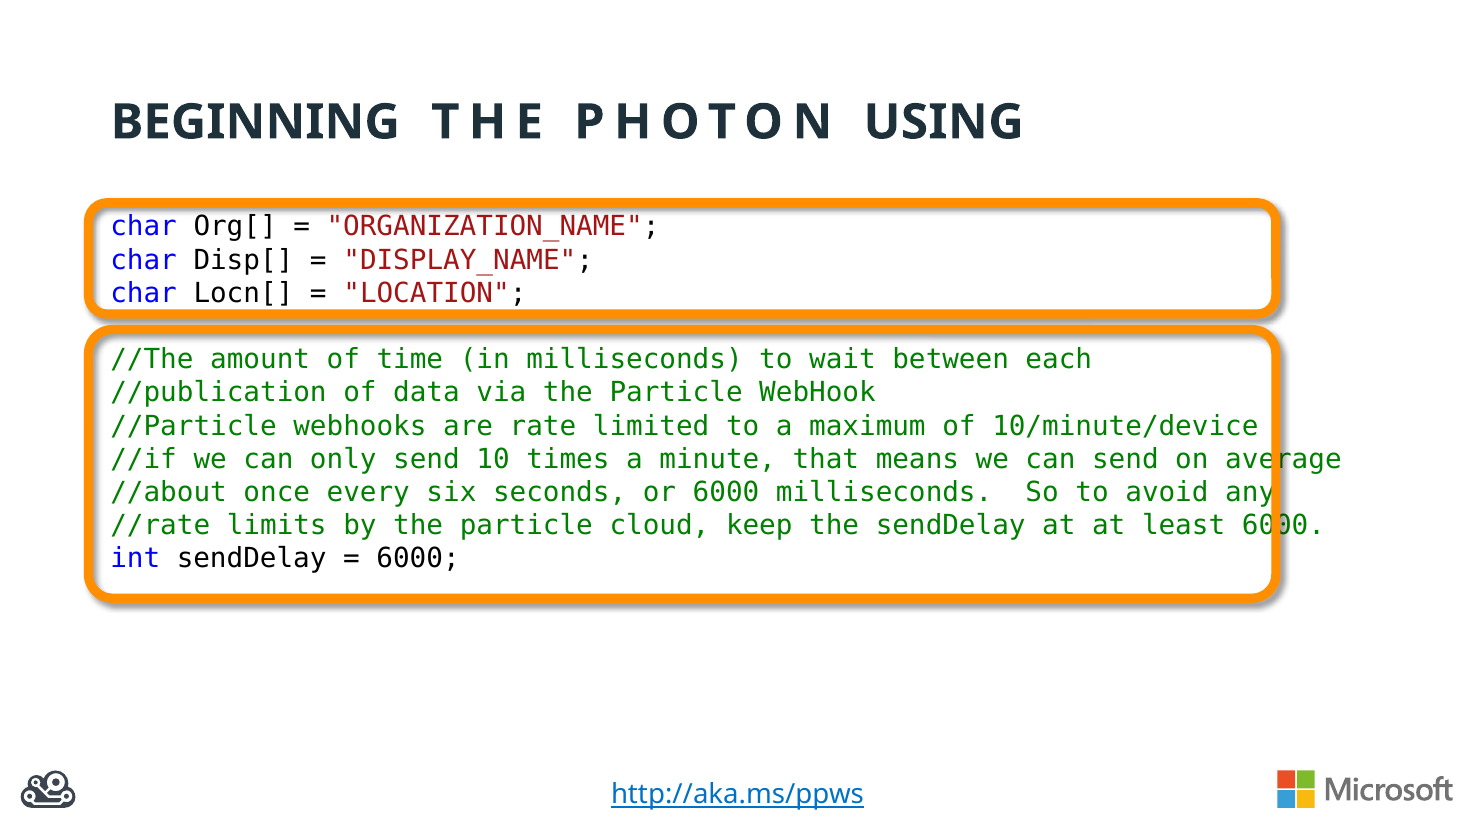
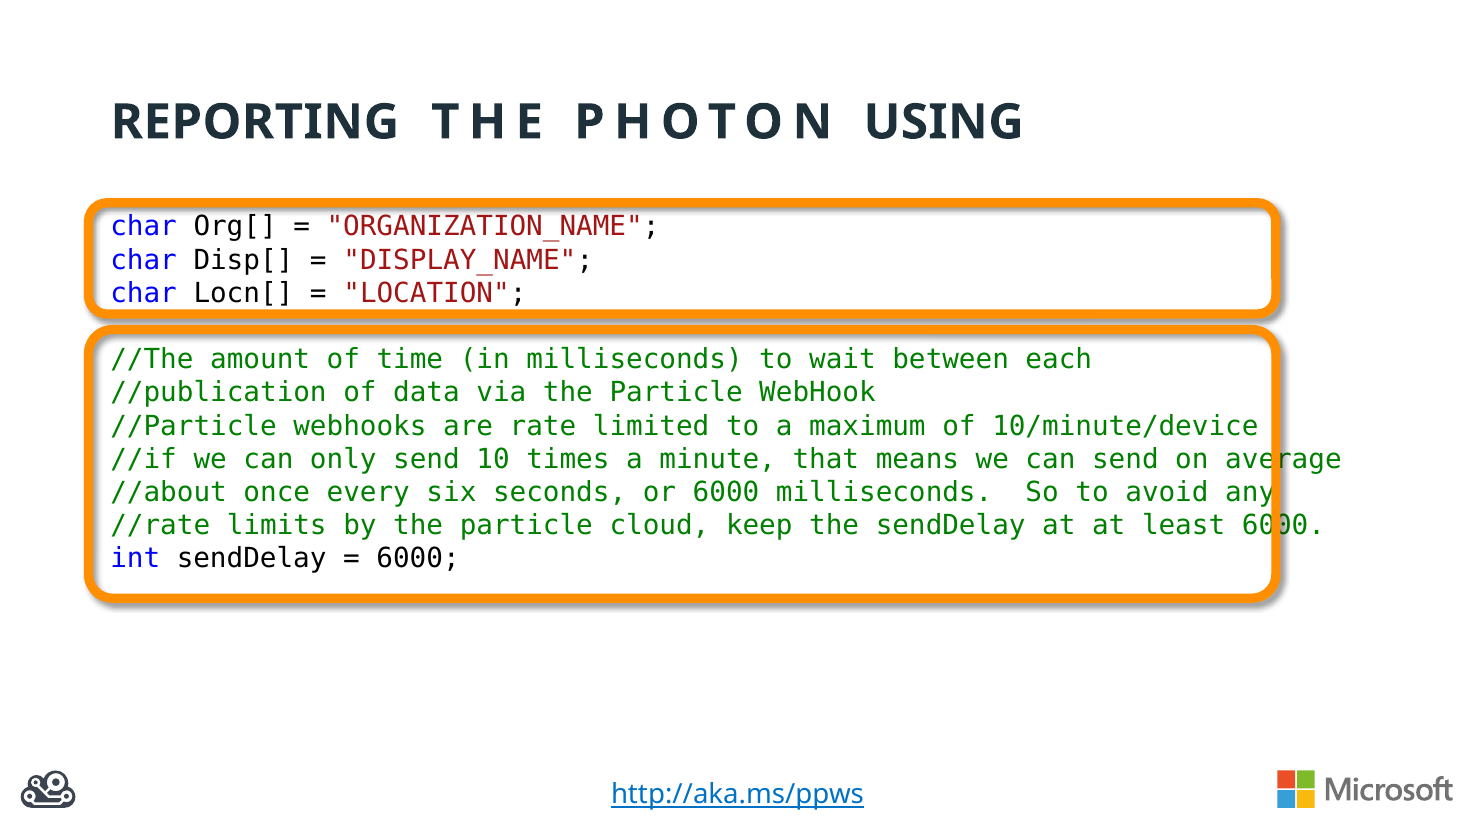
BEGINNING: BEGINNING -> REPORTING
